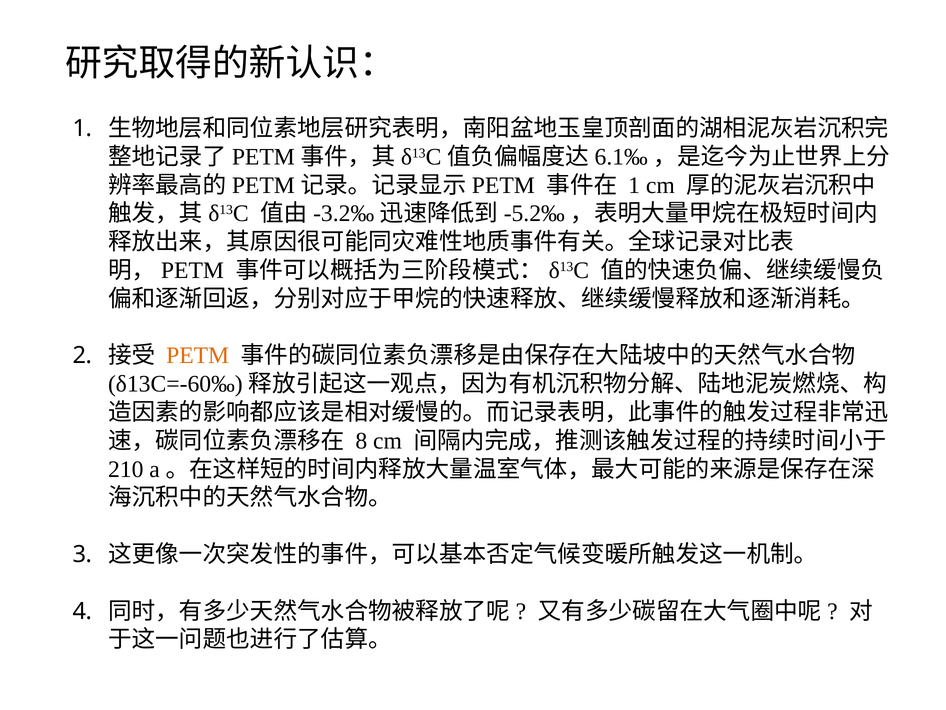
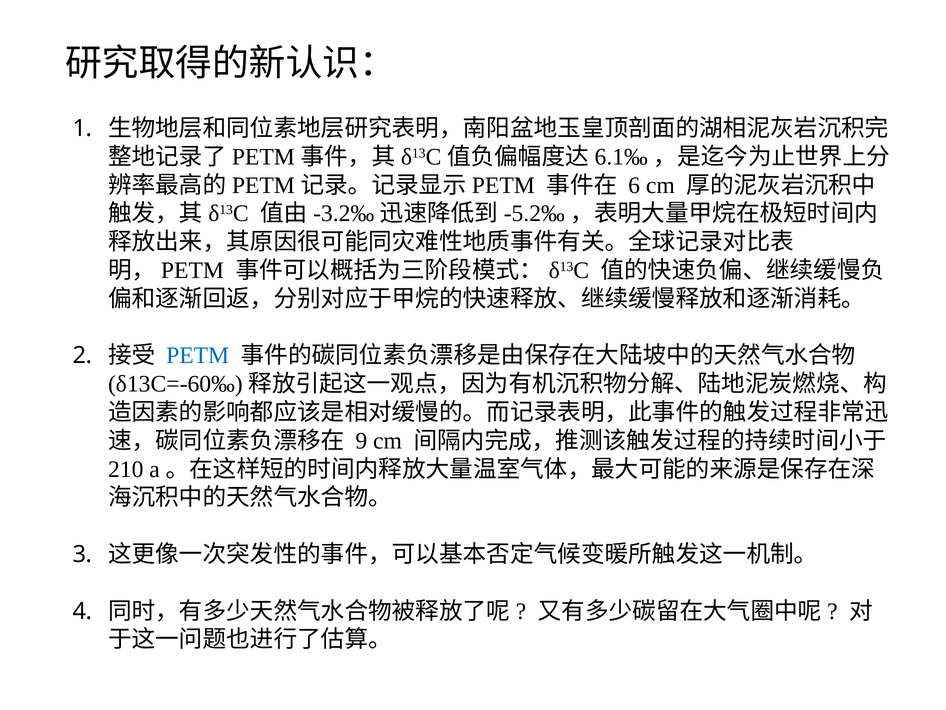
1 at (634, 185): 1 -> 6
PETM colour: orange -> blue
8: 8 -> 9
